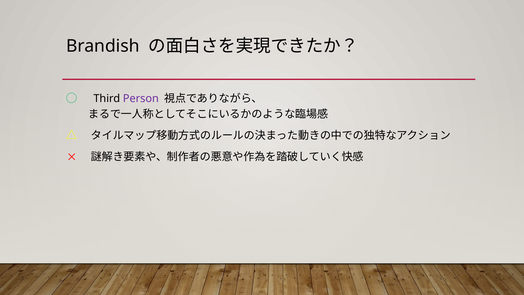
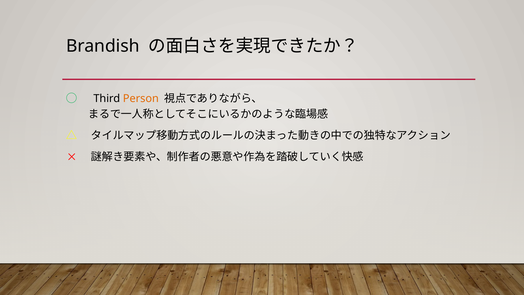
Person colour: purple -> orange
